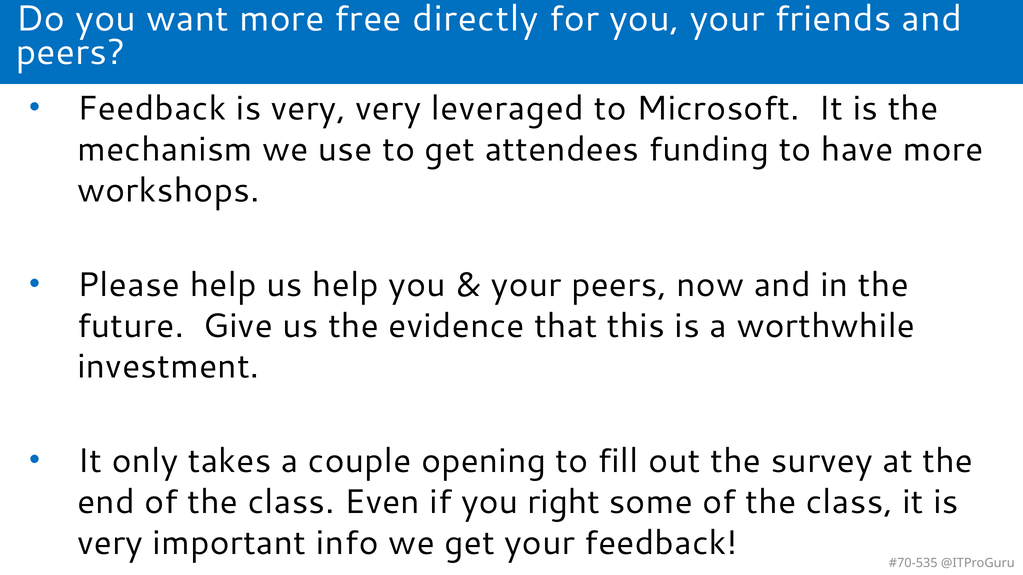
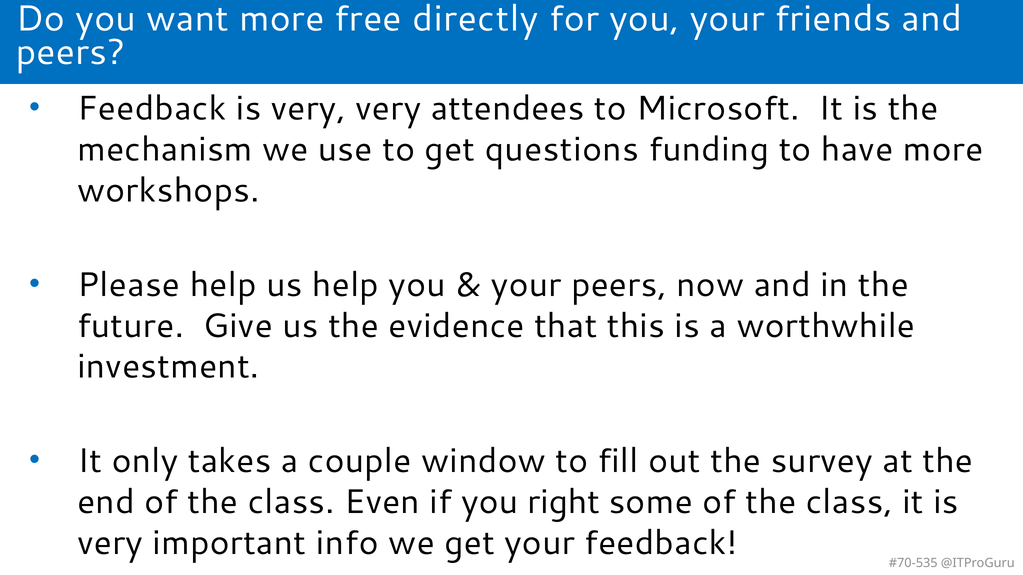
leveraged: leveraged -> attendees
attendees: attendees -> questions
opening: opening -> window
